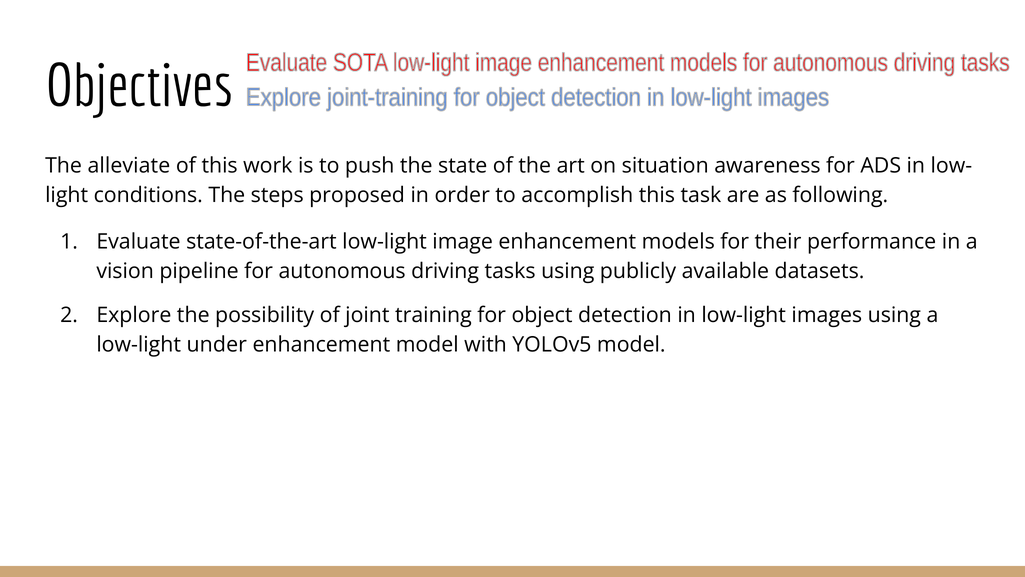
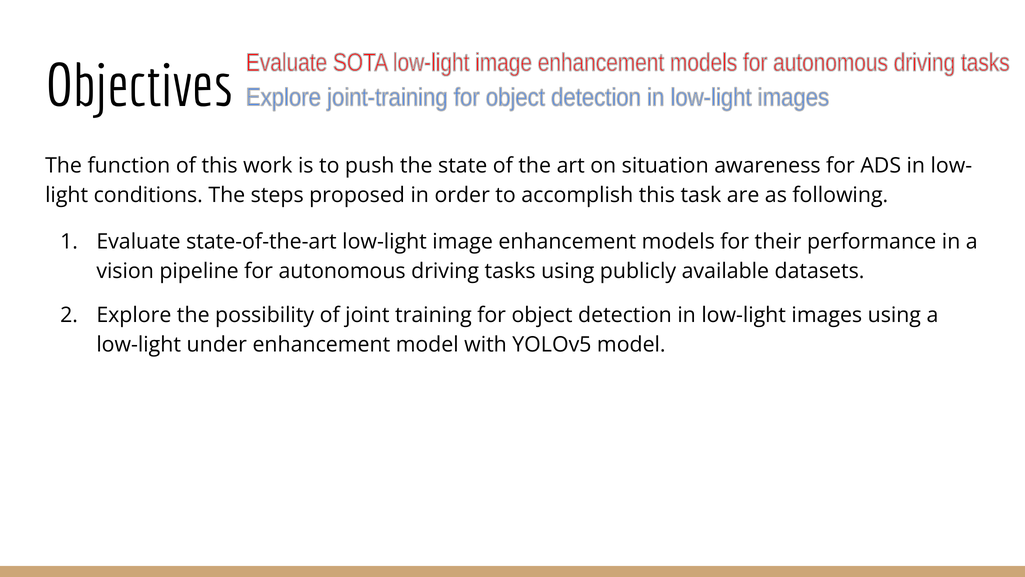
alleviate: alleviate -> function
